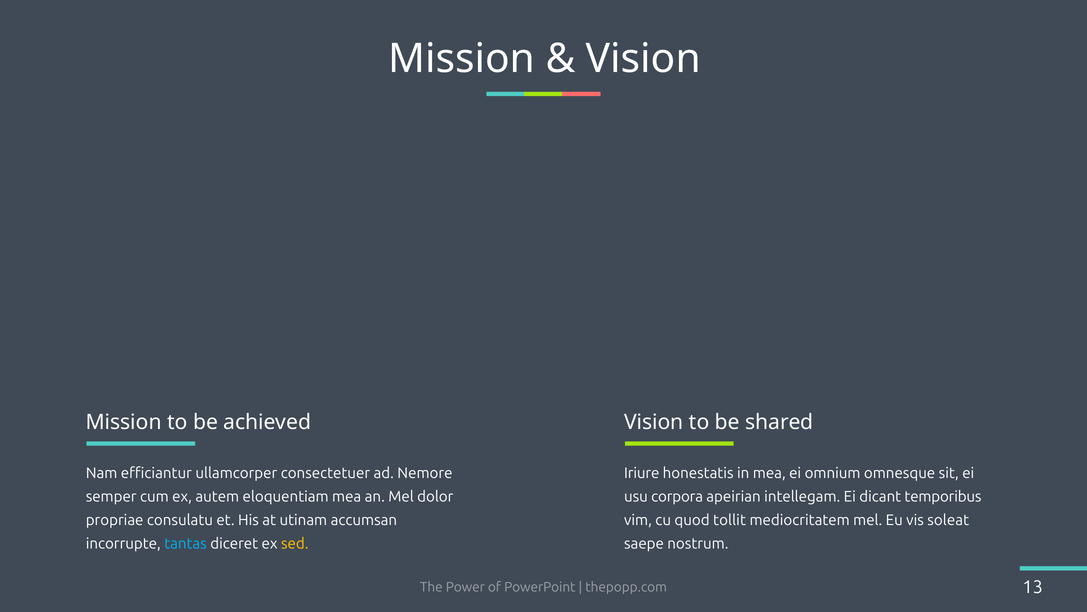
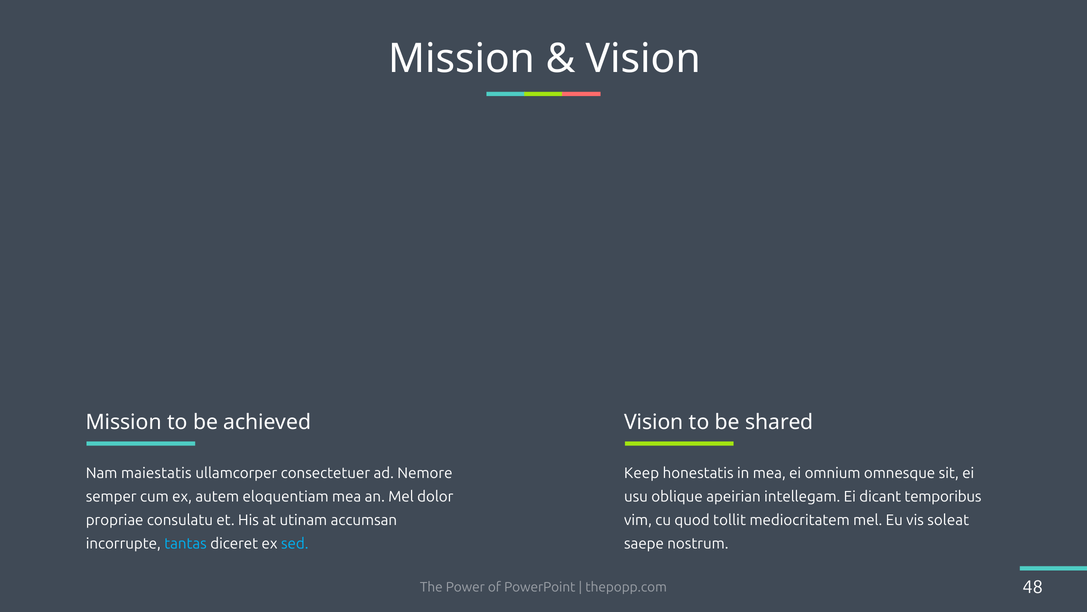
efficiantur: efficiantur -> maiestatis
Iriure: Iriure -> Keep
corpora: corpora -> oblique
sed colour: yellow -> light blue
13: 13 -> 48
